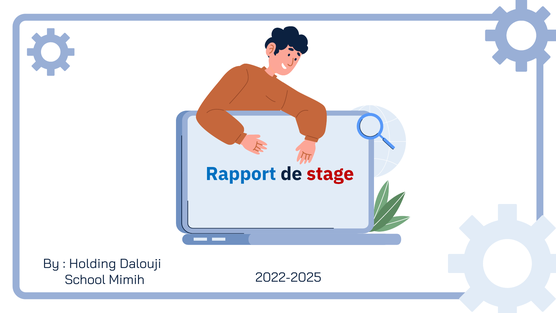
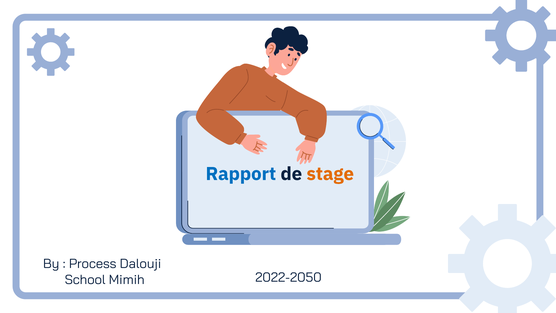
stage colour: red -> orange
Holding: Holding -> Process
2022-2025: 2022-2025 -> 2022-2050
